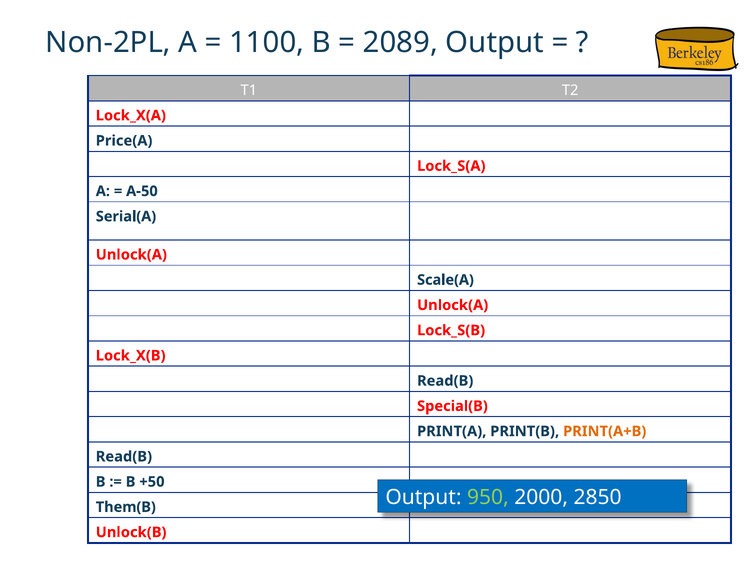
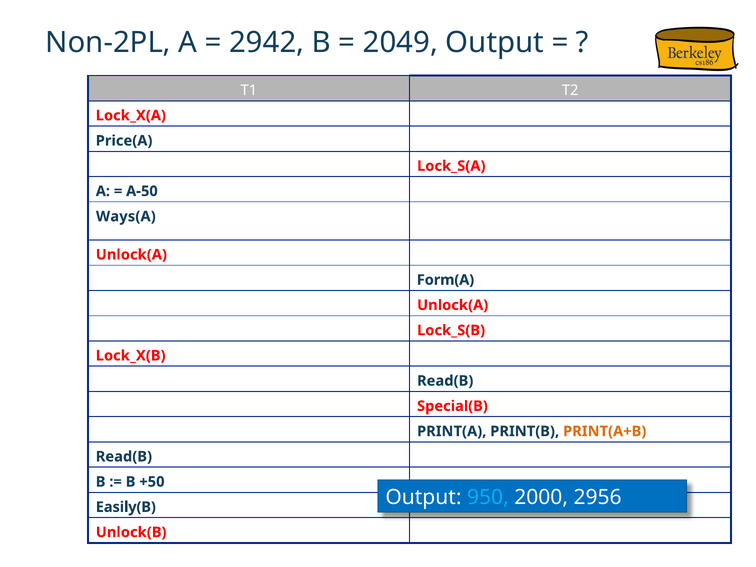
1100: 1100 -> 2942
2089: 2089 -> 2049
Serial(A: Serial(A -> Ways(A
Scale(A: Scale(A -> Form(A
950 colour: light green -> light blue
2850: 2850 -> 2956
Them(B: Them(B -> Easily(B
